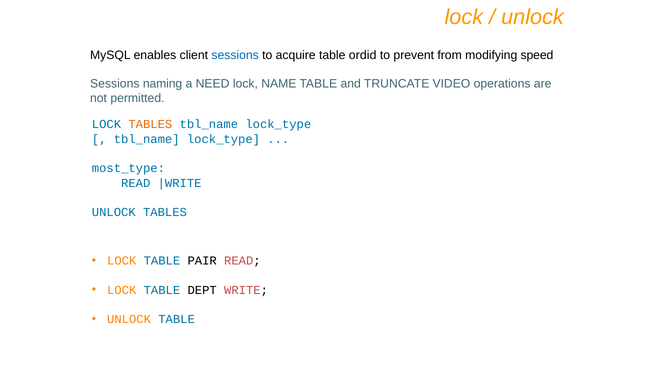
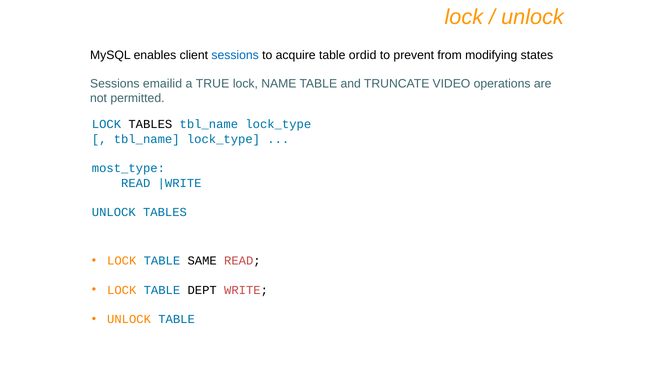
speed: speed -> states
naming: naming -> emailid
NEED: NEED -> TRUE
TABLES at (150, 124) colour: orange -> black
PAIR: PAIR -> SAME
